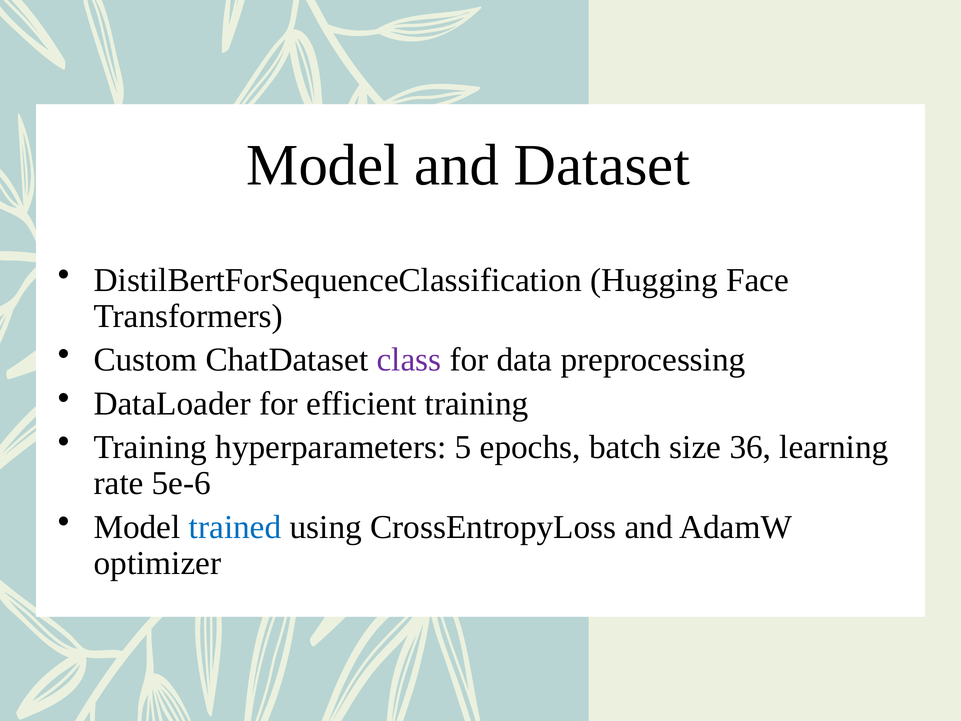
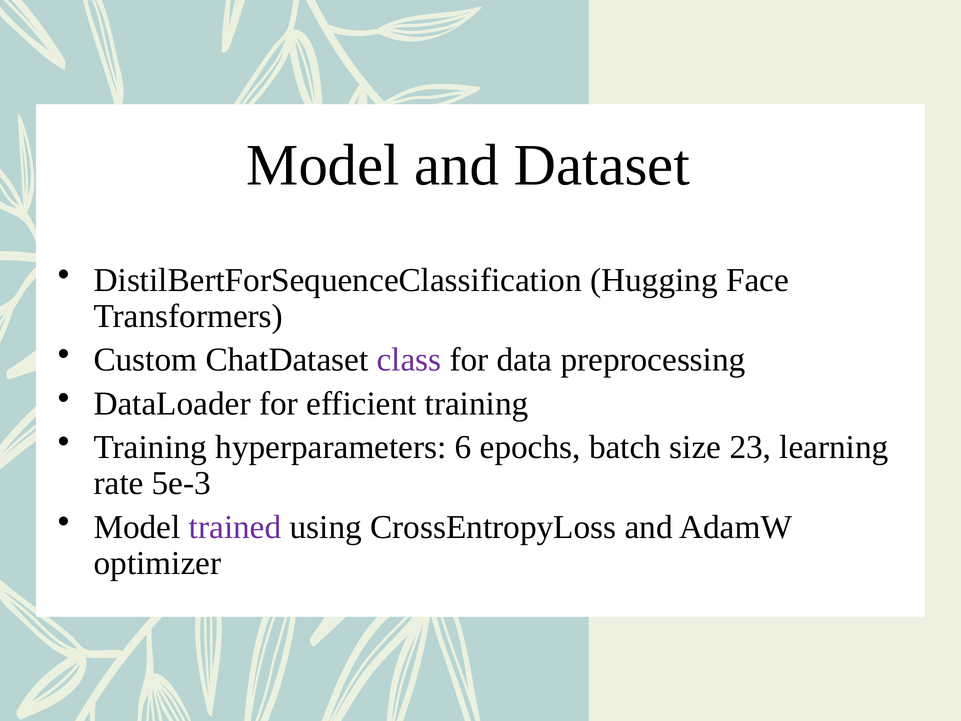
5: 5 -> 6
36: 36 -> 23
5e-6: 5e-6 -> 5e-3
trained colour: blue -> purple
